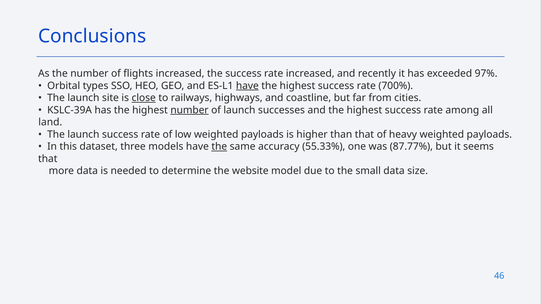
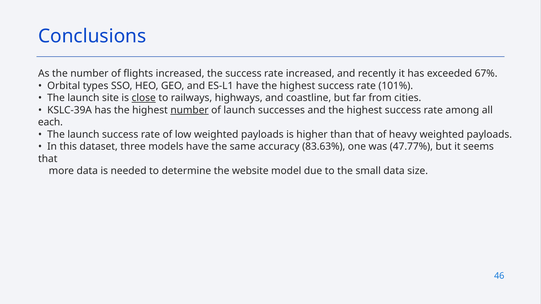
97%: 97% -> 67%
have at (247, 86) underline: present -> none
700%: 700% -> 101%
land: land -> each
the at (219, 147) underline: present -> none
55.33%: 55.33% -> 83.63%
87.77%: 87.77% -> 47.77%
